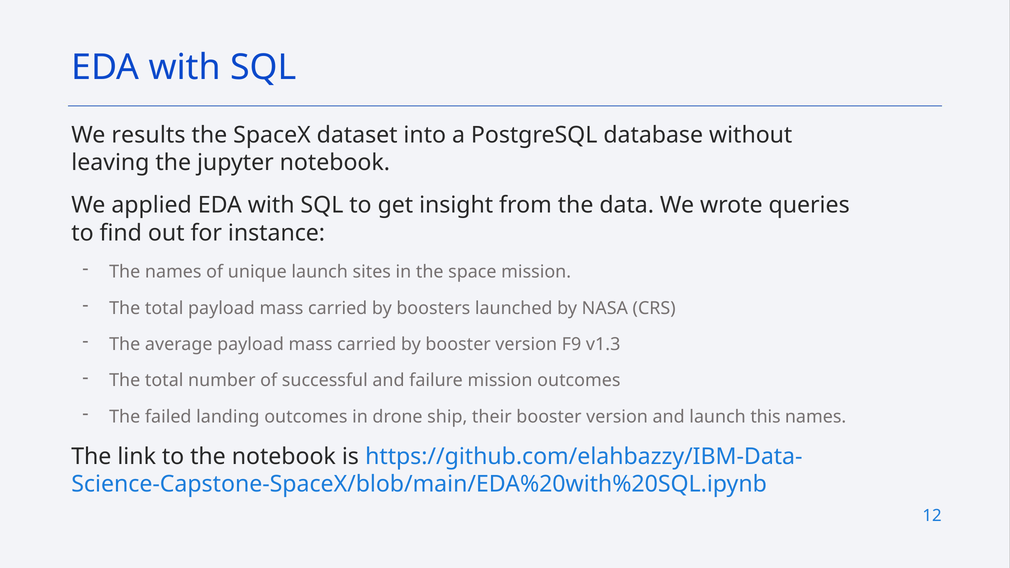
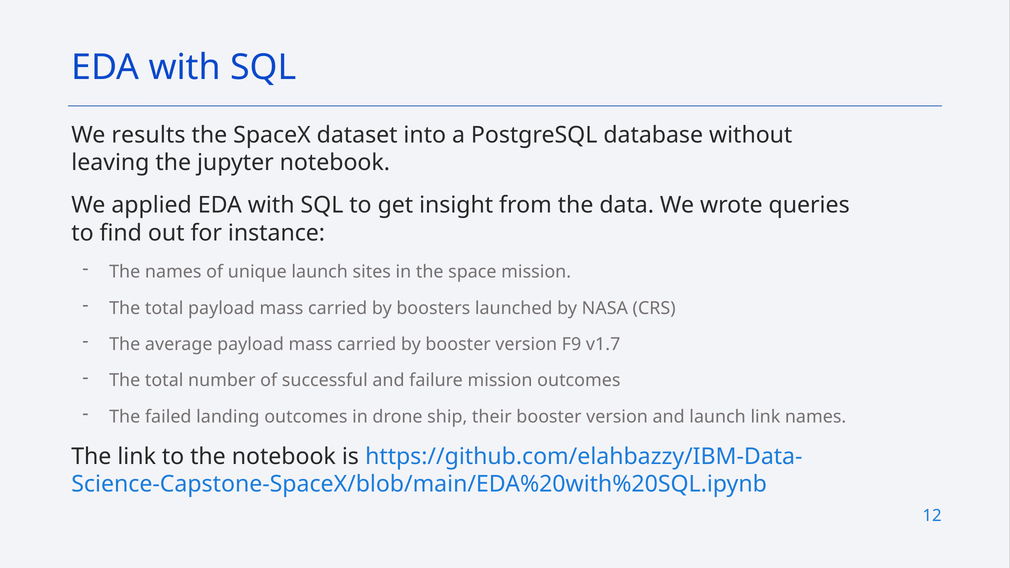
v1.3: v1.3 -> v1.7
launch this: this -> link
